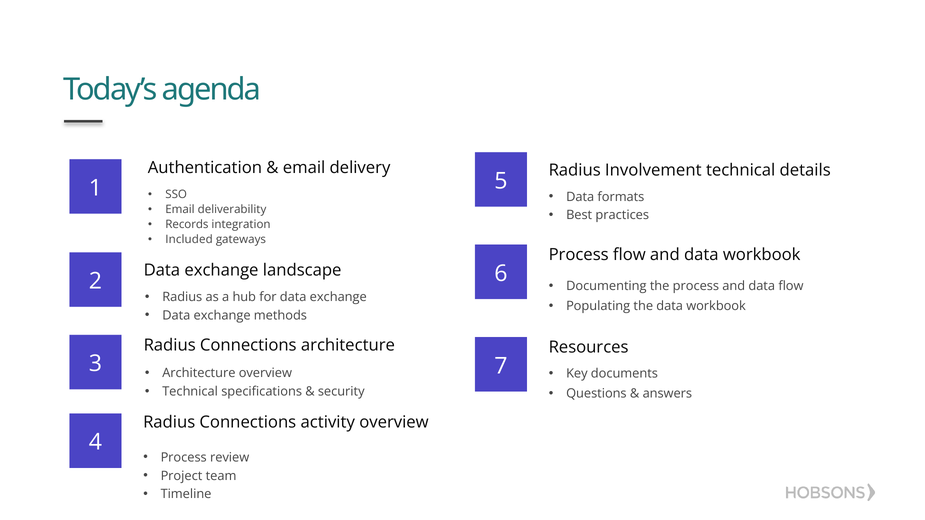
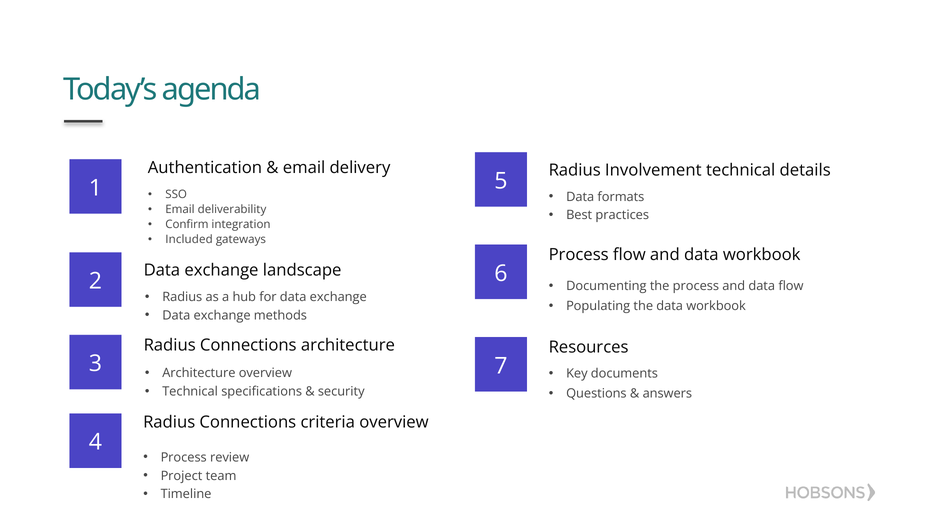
Records: Records -> Confirm
activity: activity -> criteria
